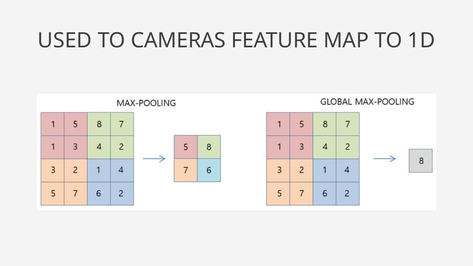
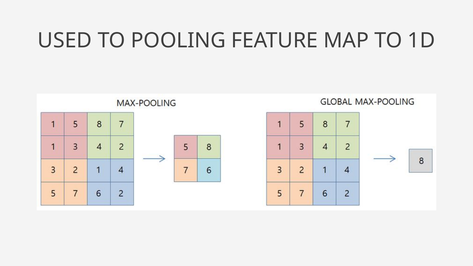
CAMERAS: CAMERAS -> POOLING
